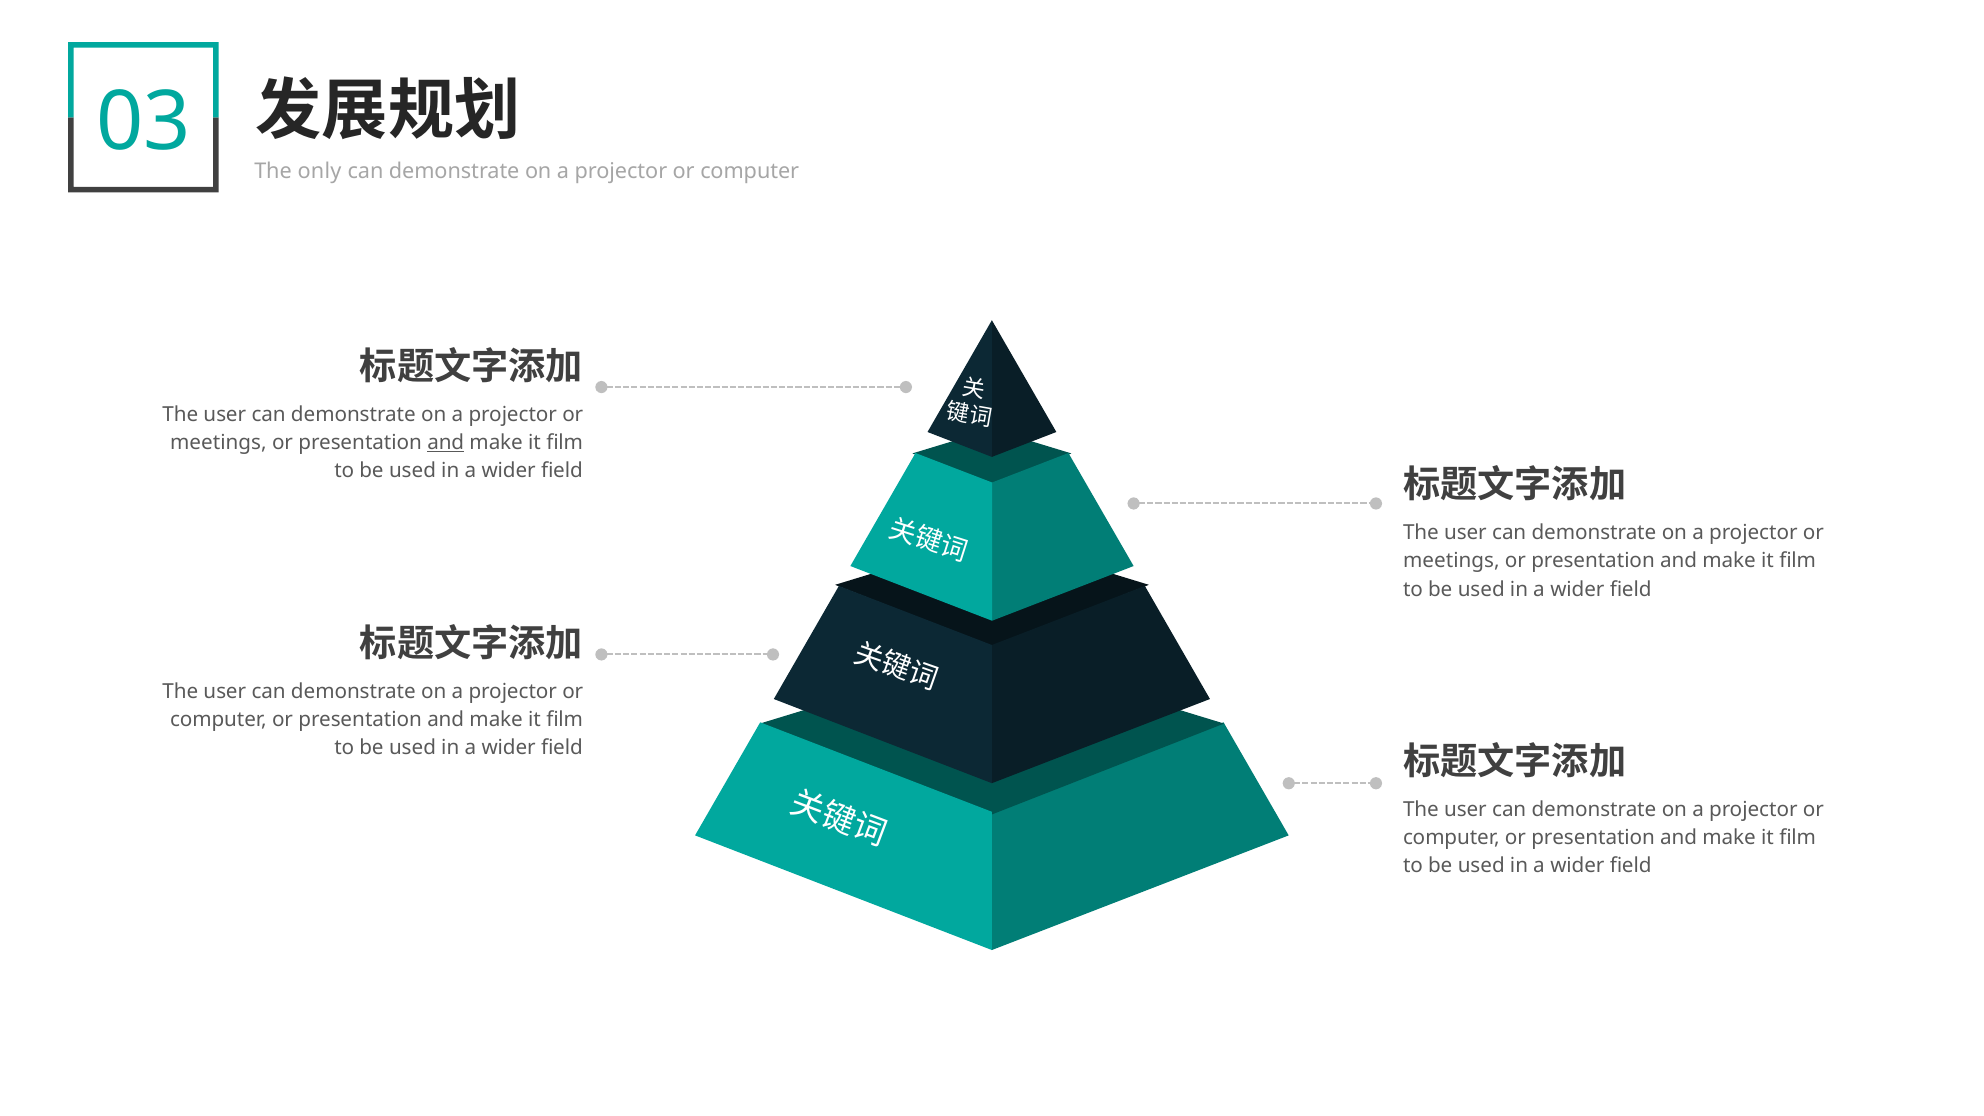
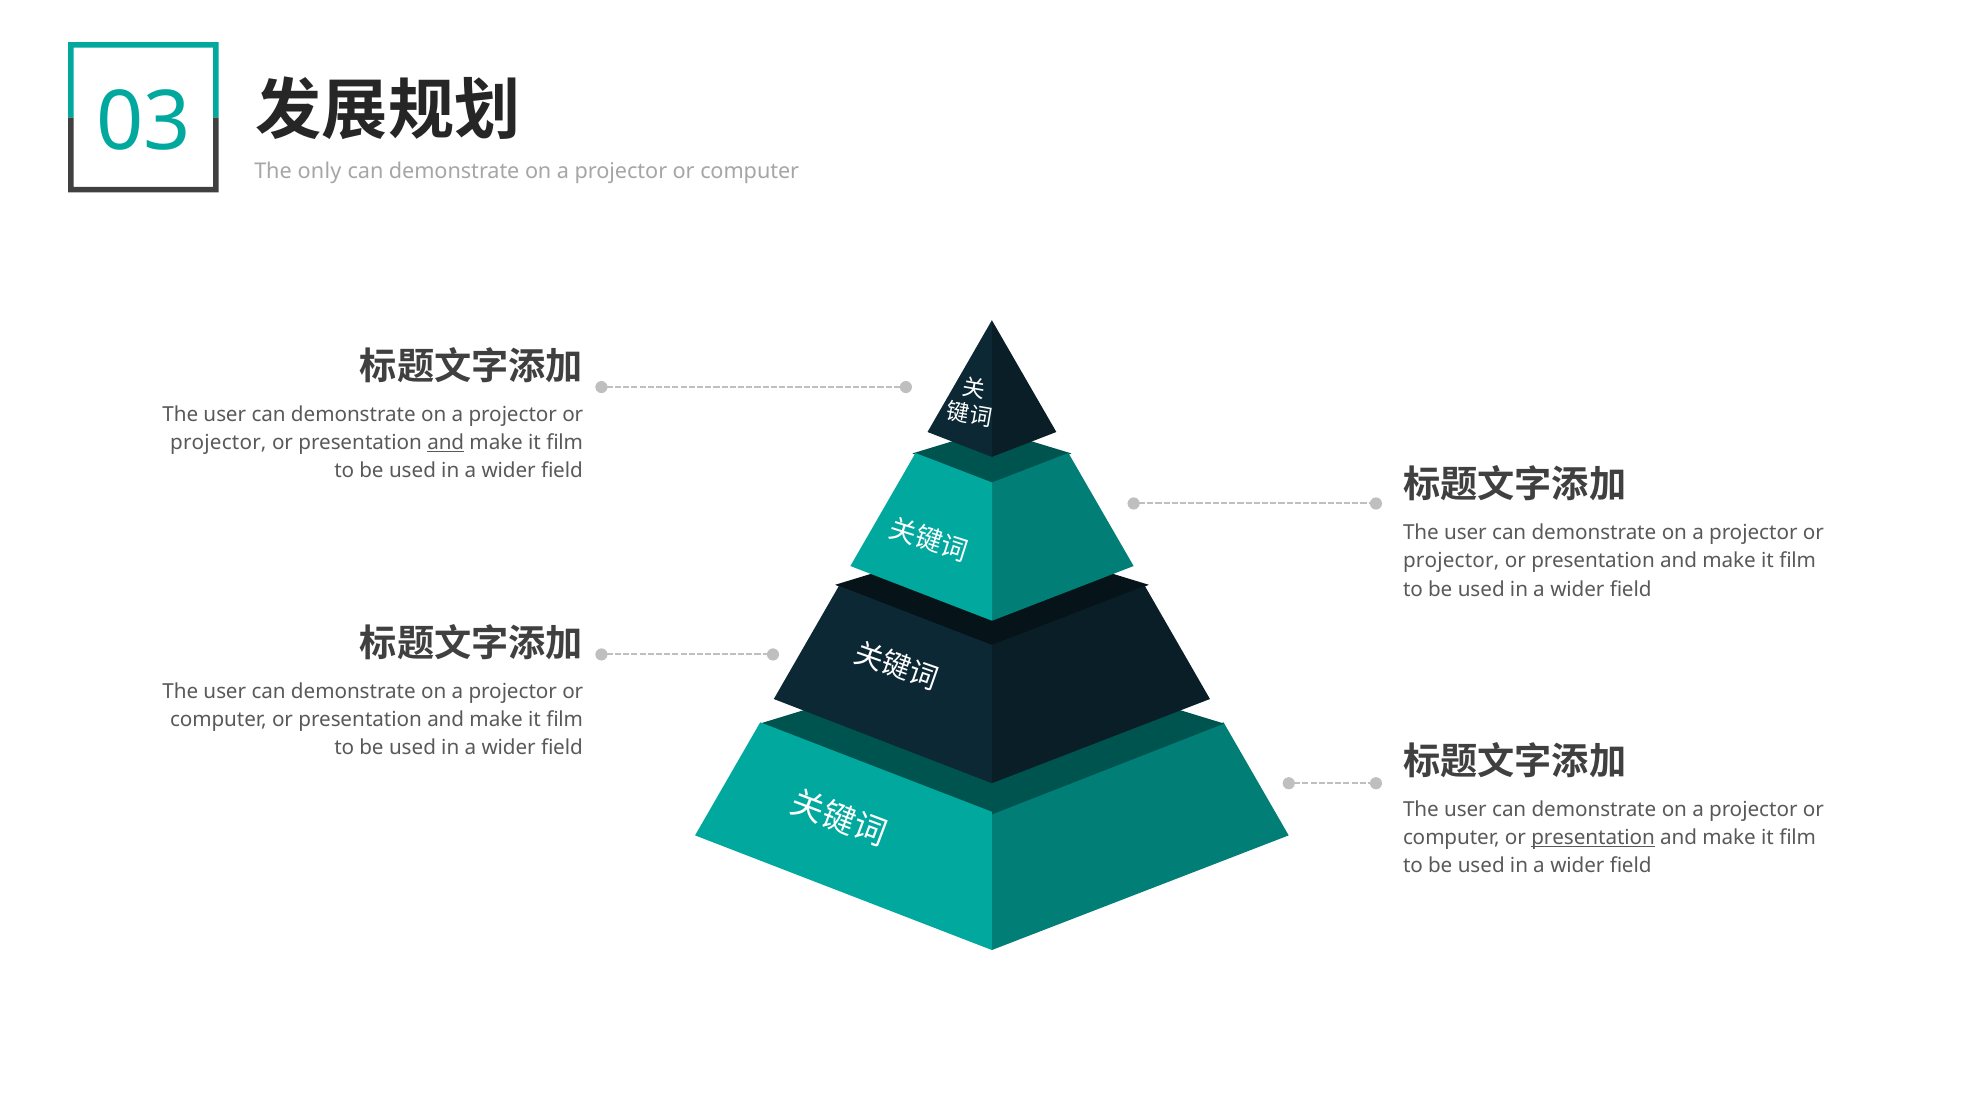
meetings at (218, 443): meetings -> projector
meetings at (1451, 561): meetings -> projector
presentation at (1593, 838) underline: none -> present
